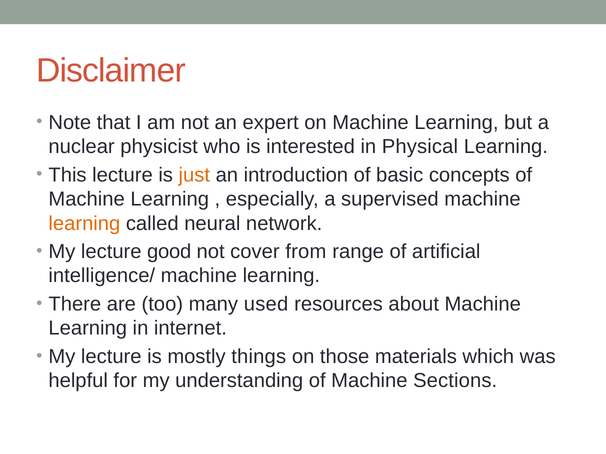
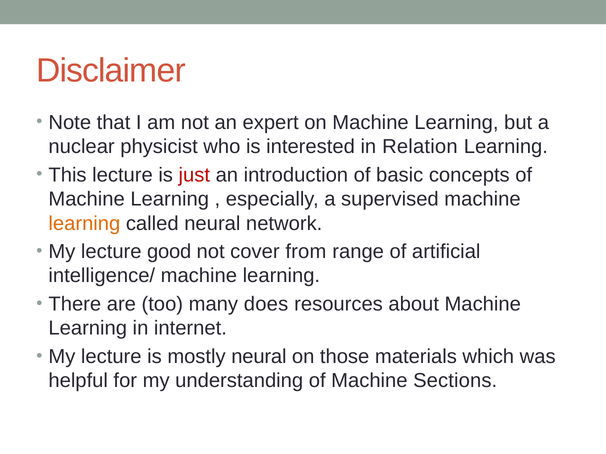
Physical: Physical -> Relation
just colour: orange -> red
used: used -> does
mostly things: things -> neural
